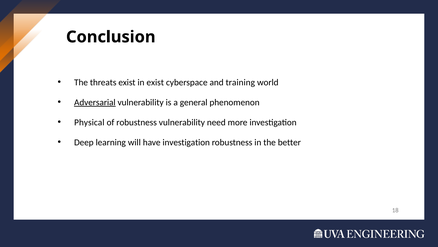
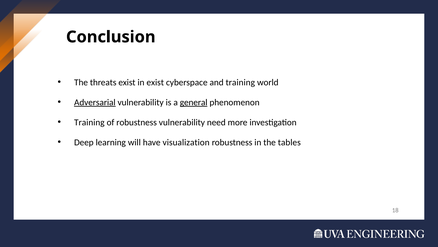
general underline: none -> present
Physical at (89, 122): Physical -> Training
have investigation: investigation -> visualization
better: better -> tables
